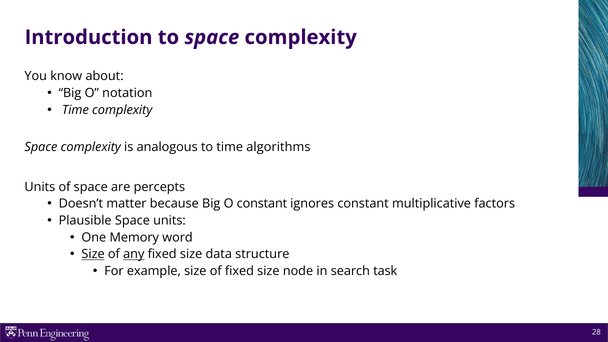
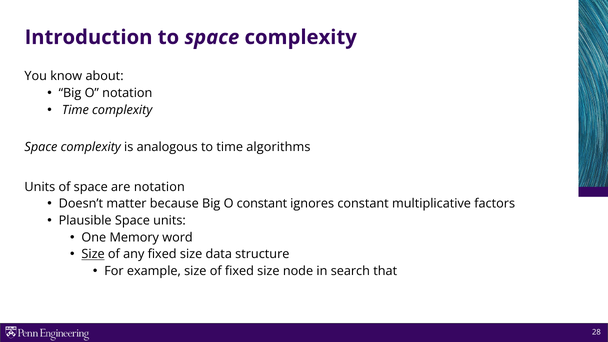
are percepts: percepts -> notation
any underline: present -> none
task: task -> that
